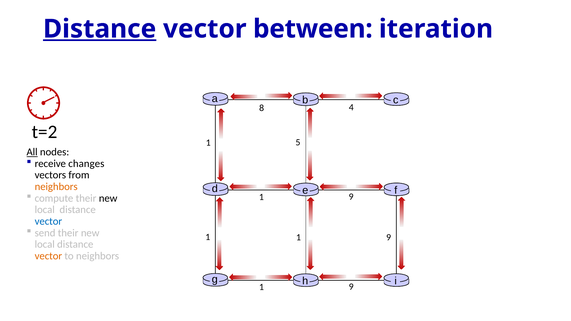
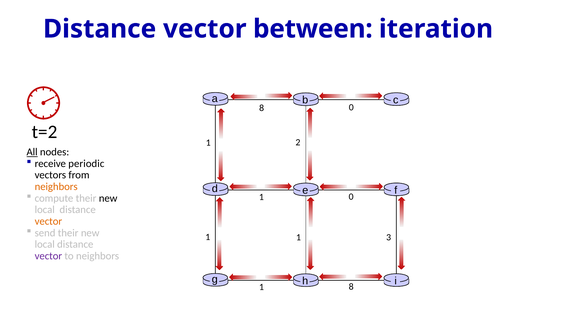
Distance at (100, 29) underline: present -> none
8 4: 4 -> 0
5: 5 -> 2
changes: changes -> periodic
9 at (351, 197): 9 -> 0
vector at (48, 221) colour: blue -> orange
1 1 9: 9 -> 3
vector at (48, 256) colour: orange -> purple
9 at (351, 287): 9 -> 8
